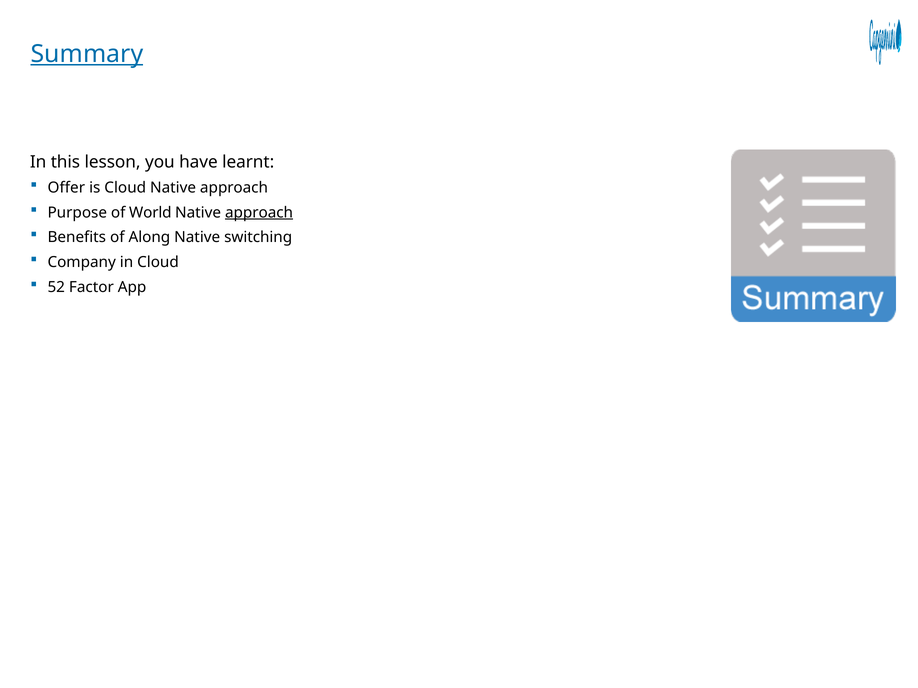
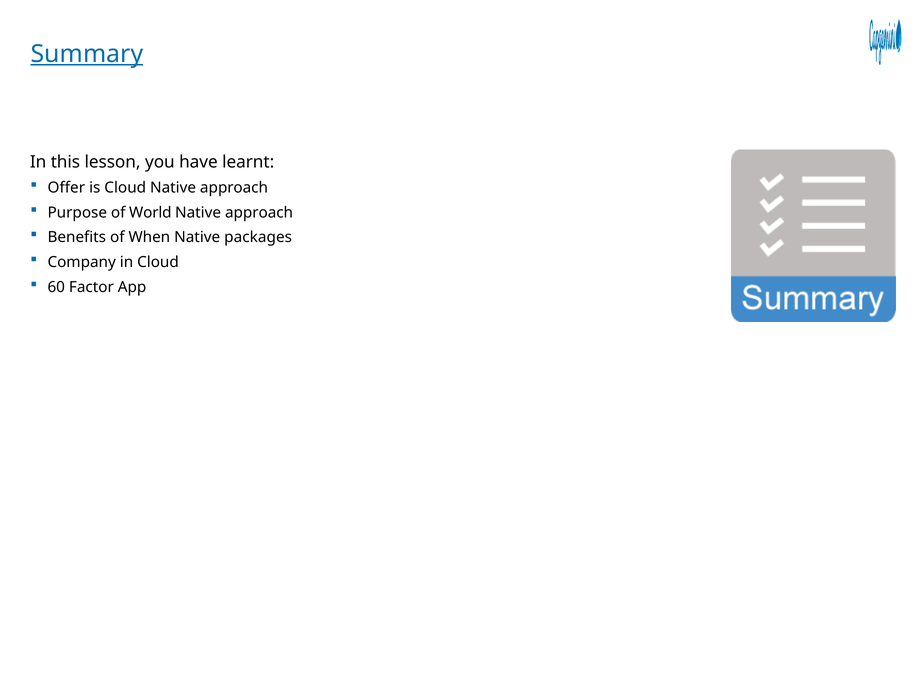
approach at (259, 213) underline: present -> none
Along: Along -> When
switching: switching -> packages
52: 52 -> 60
